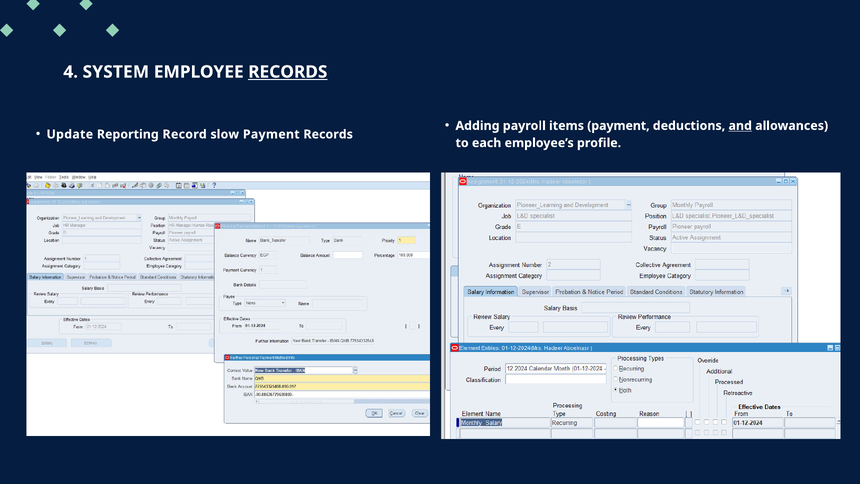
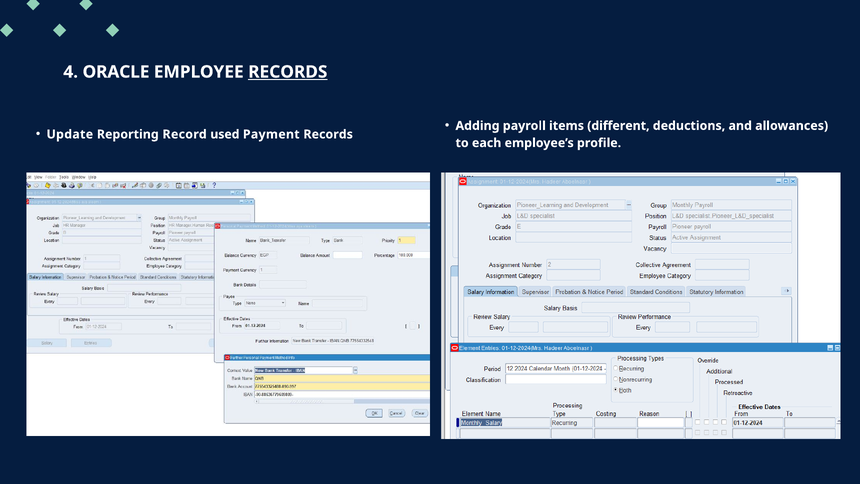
SYSTEM: SYSTEM -> ORACLE
items payment: payment -> different
and underline: present -> none
slow: slow -> used
